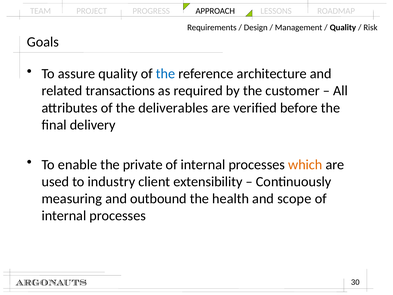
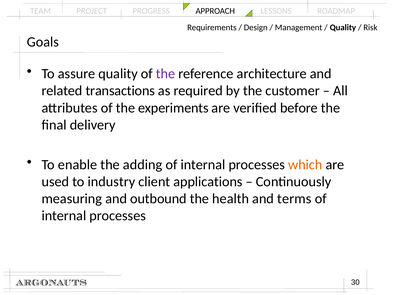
the at (166, 74) colour: blue -> purple
deliverables: deliverables -> experiments
private: private -> adding
extensibility: extensibility -> applications
scope: scope -> terms
